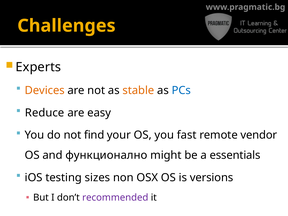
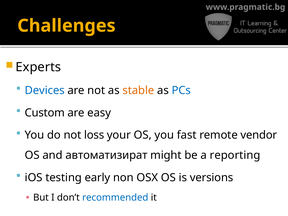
Devices colour: orange -> blue
Reduce: Reduce -> Custom
find: find -> loss
функционално: функционално -> автоматизират
essentials: essentials -> reporting
sizes: sizes -> early
recommended colour: purple -> blue
